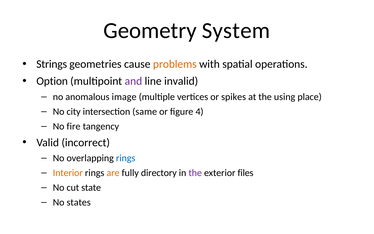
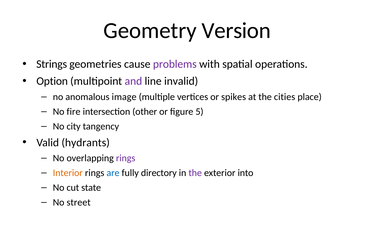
System: System -> Version
problems colour: orange -> purple
using: using -> cities
city: city -> fire
same: same -> other
4: 4 -> 5
fire: fire -> city
incorrect: incorrect -> hydrants
rings at (126, 158) colour: blue -> purple
are colour: orange -> blue
files: files -> into
states: states -> street
